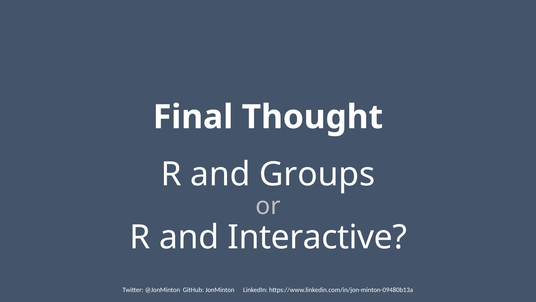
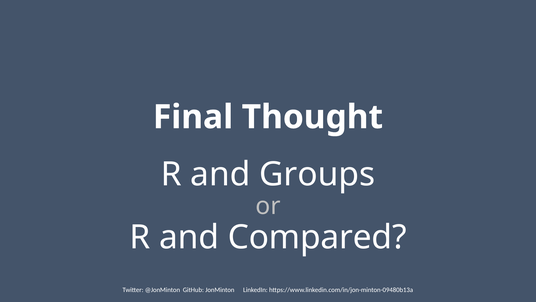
Interactive: Interactive -> Compared
